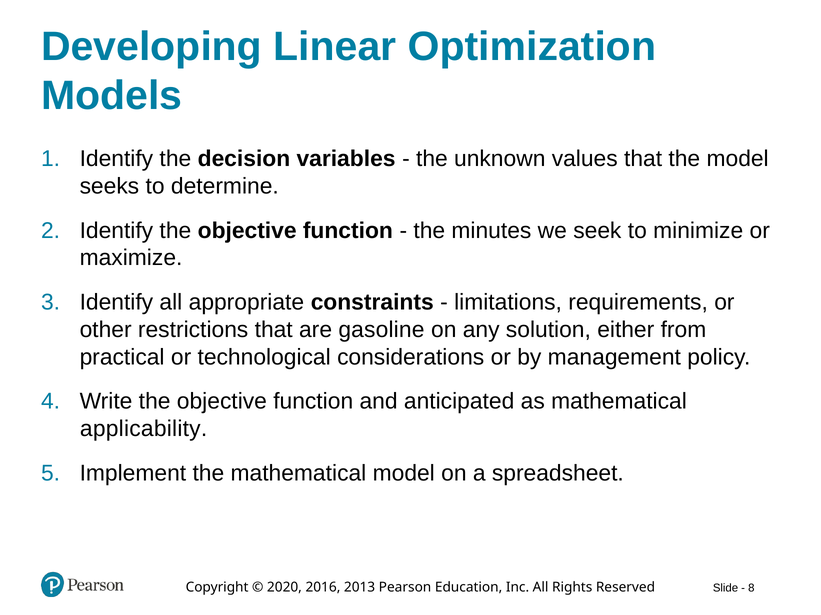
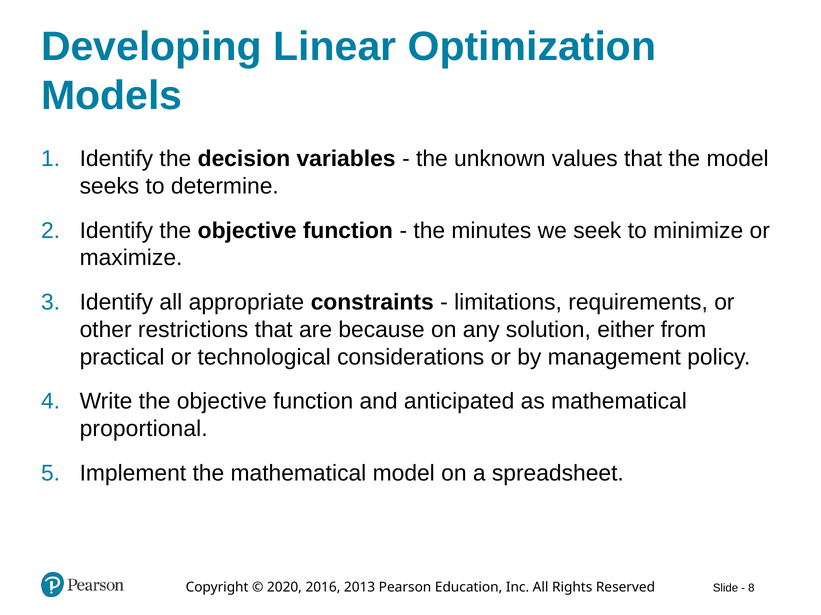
gasoline: gasoline -> because
applicability: applicability -> proportional
